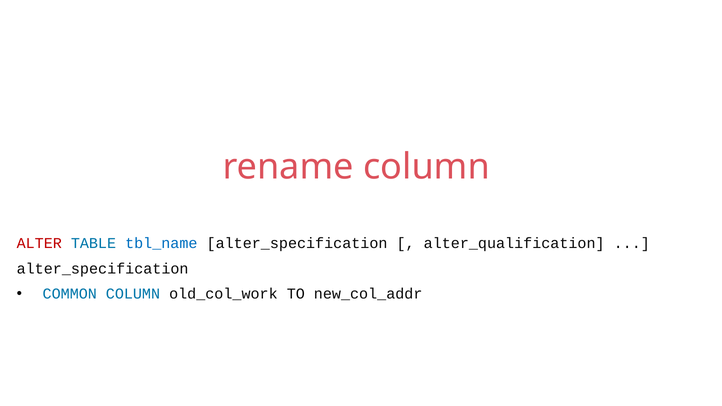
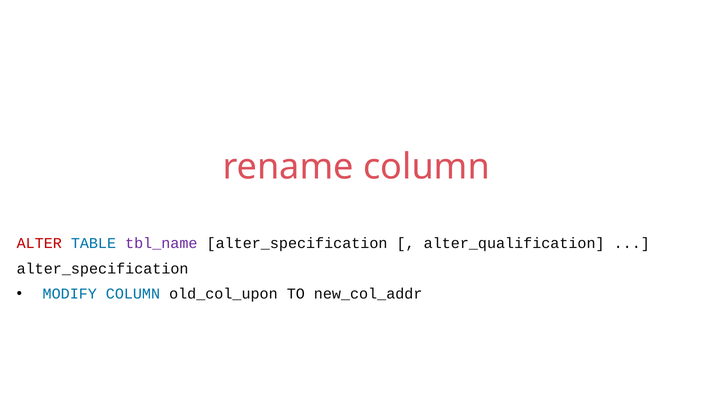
tbl_name colour: blue -> purple
COMMON: COMMON -> MODIFY
old_col_work: old_col_work -> old_col_upon
